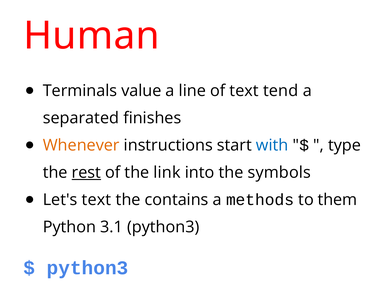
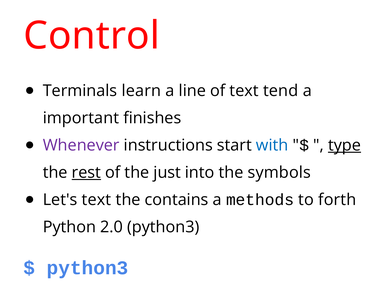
Human: Human -> Control
value: value -> learn
separated: separated -> important
Whenever colour: orange -> purple
type underline: none -> present
link: link -> just
them: them -> forth
3.1: 3.1 -> 2.0
